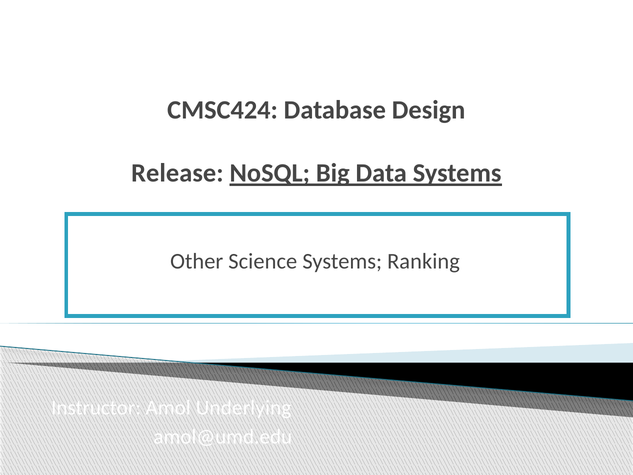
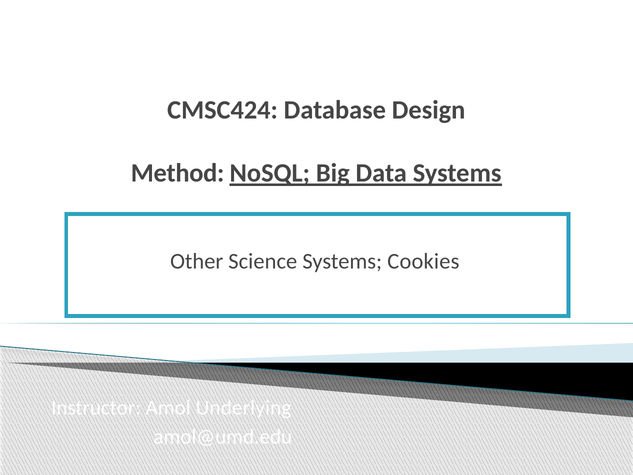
Release: Release -> Method
Ranking: Ranking -> Cookies
